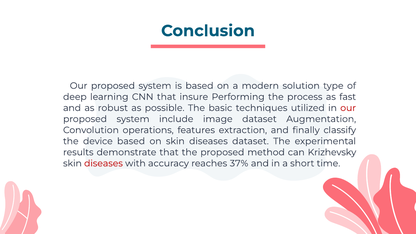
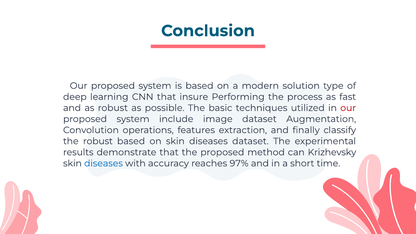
the device: device -> robust
diseases at (103, 163) colour: red -> blue
37%: 37% -> 97%
